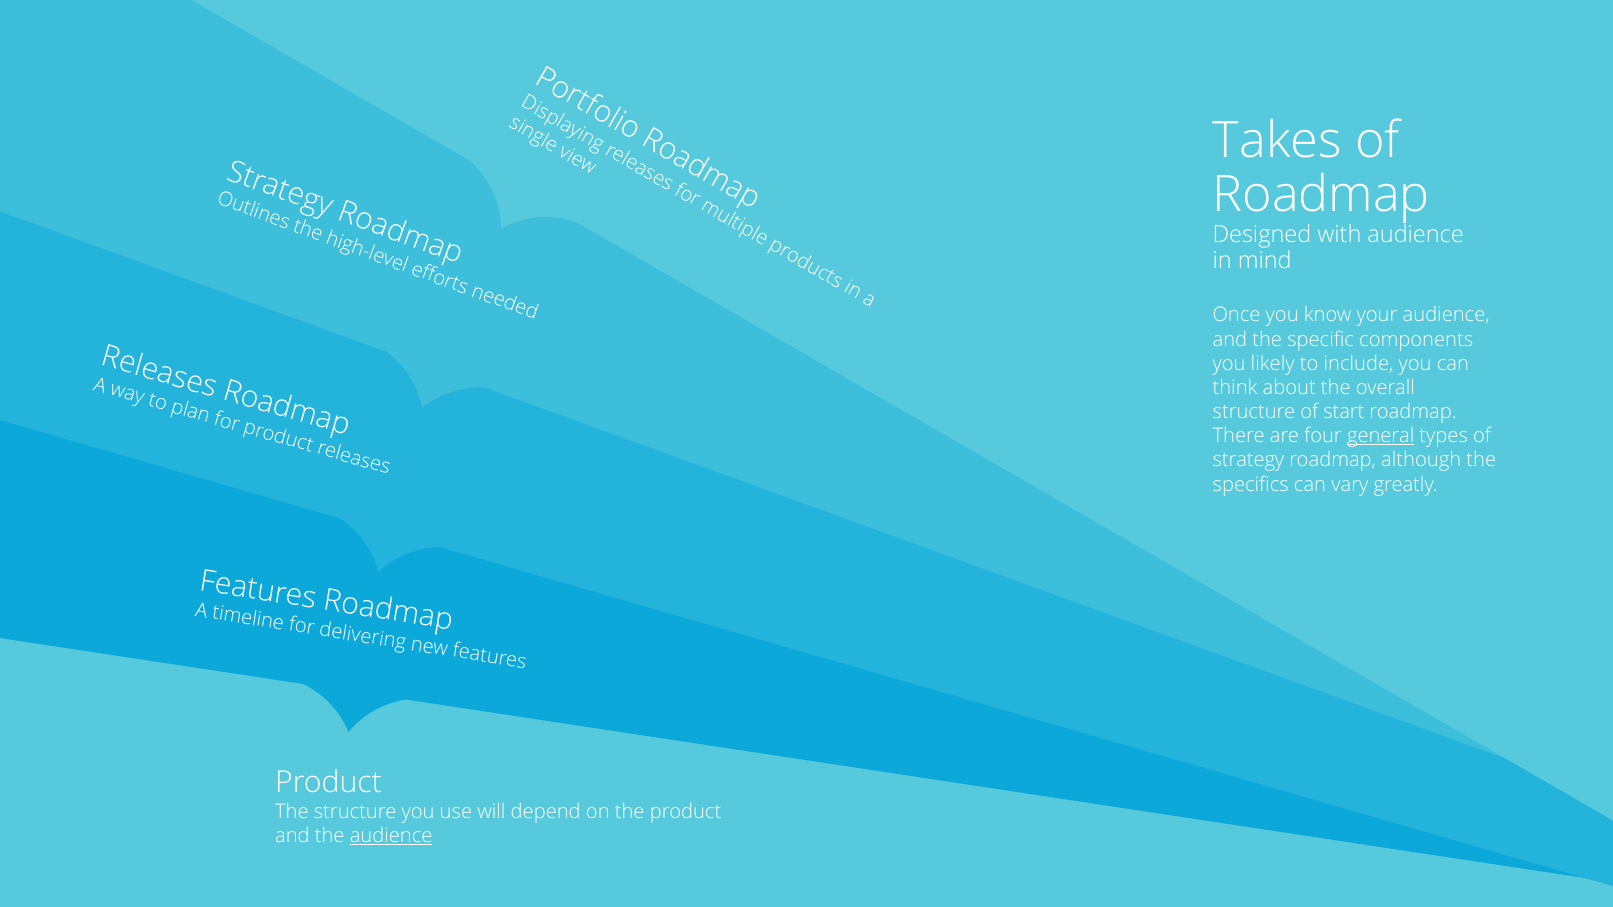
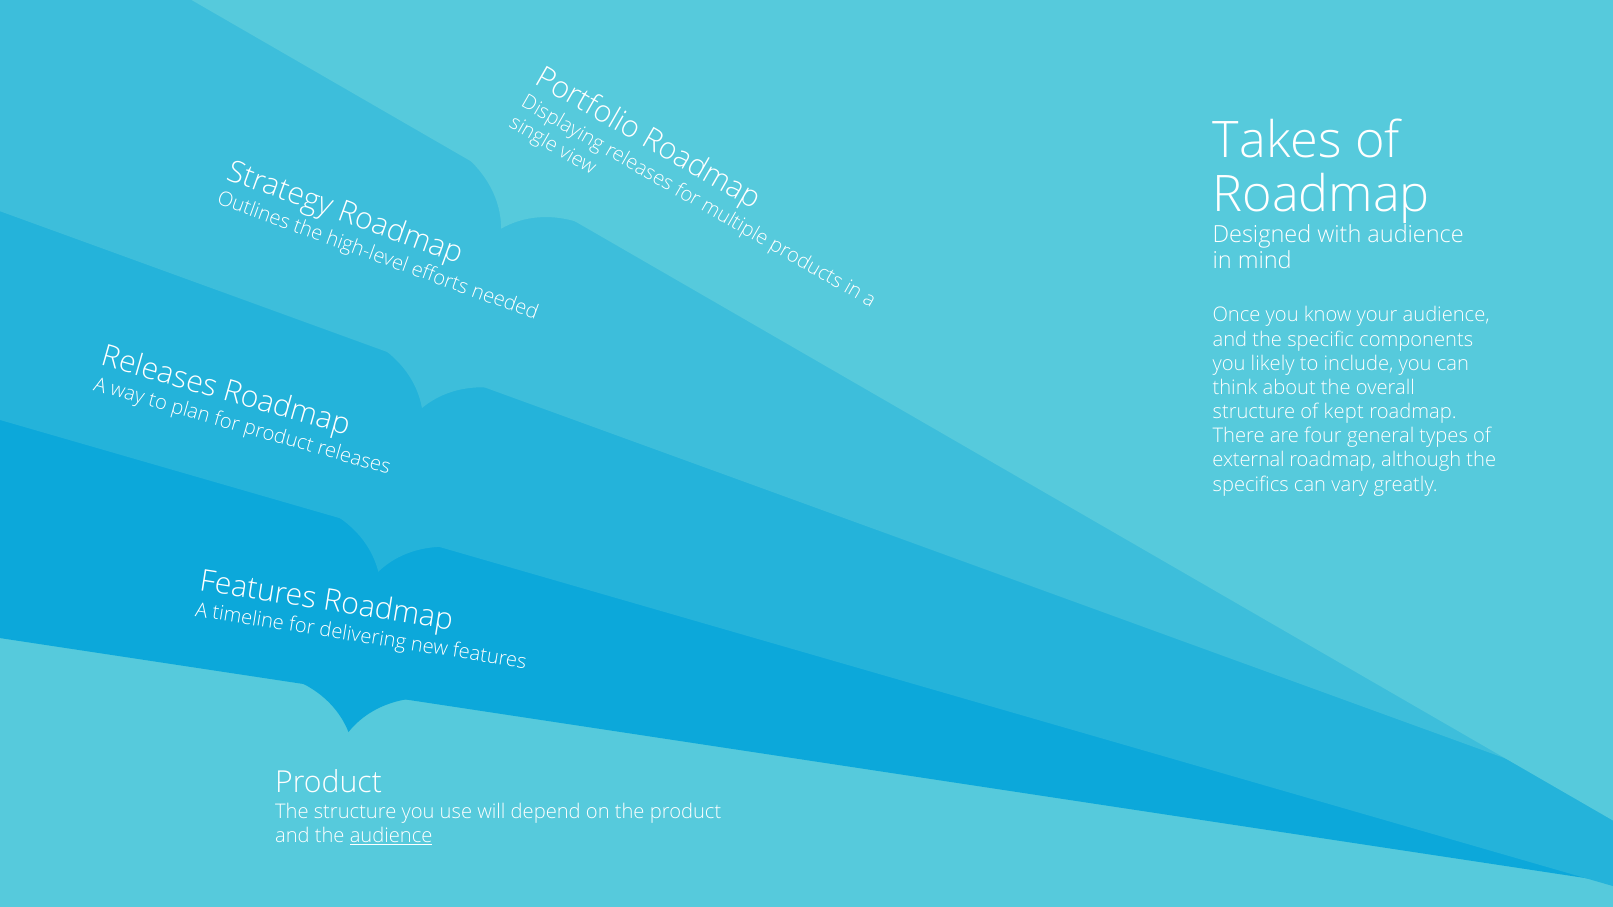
start: start -> kept
general underline: present -> none
strategy: strategy -> external
